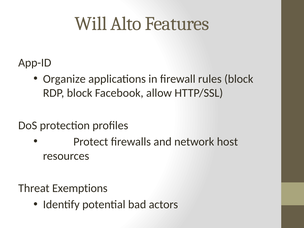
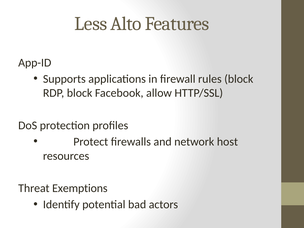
Will: Will -> Less
Organize: Organize -> Supports
